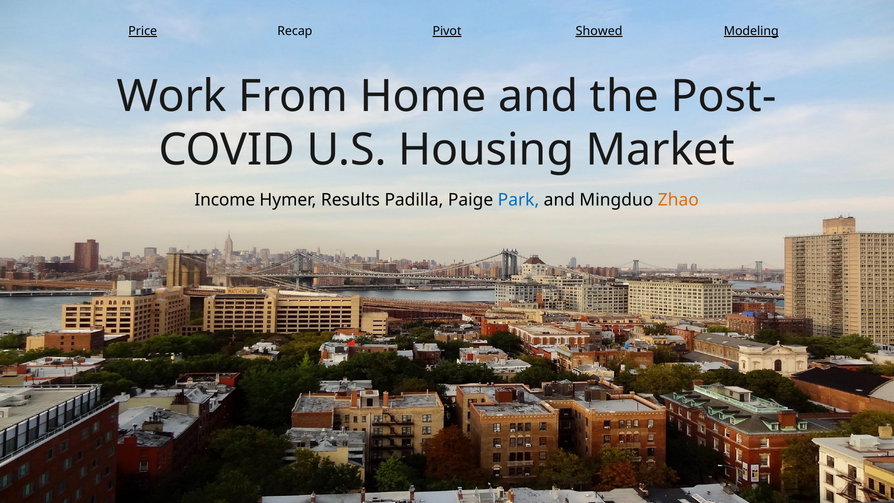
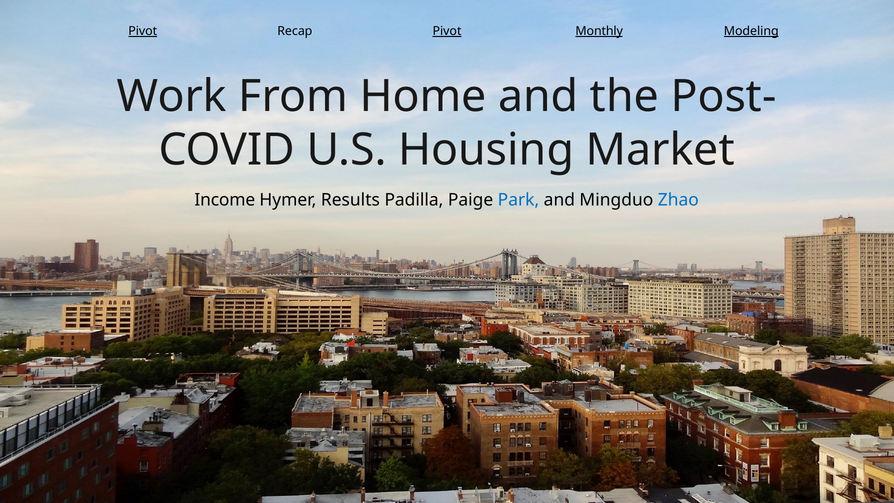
Price at (143, 31): Price -> Pivot
Showed: Showed -> Monthly
Zhao colour: orange -> blue
